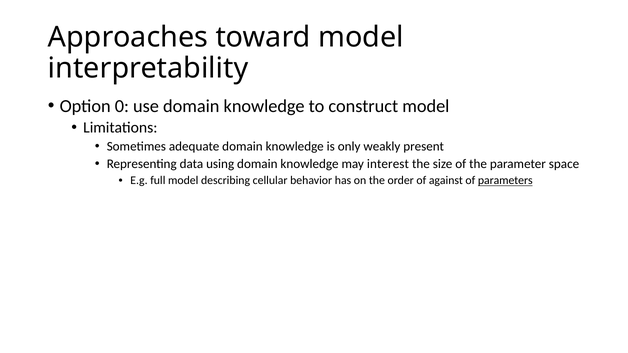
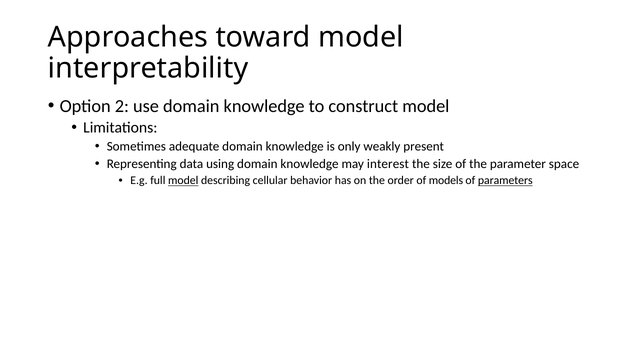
0: 0 -> 2
model at (183, 181) underline: none -> present
against: against -> models
